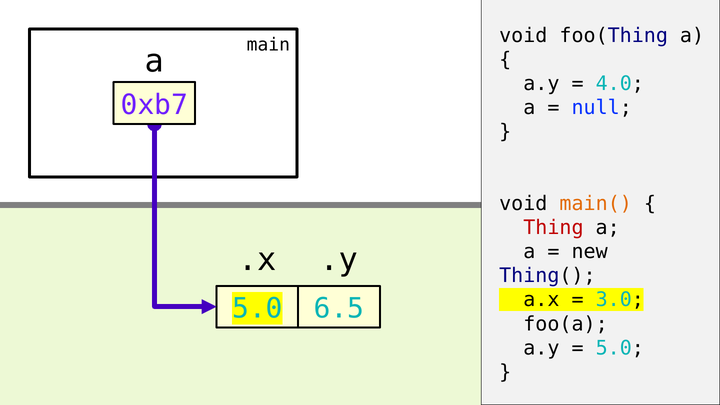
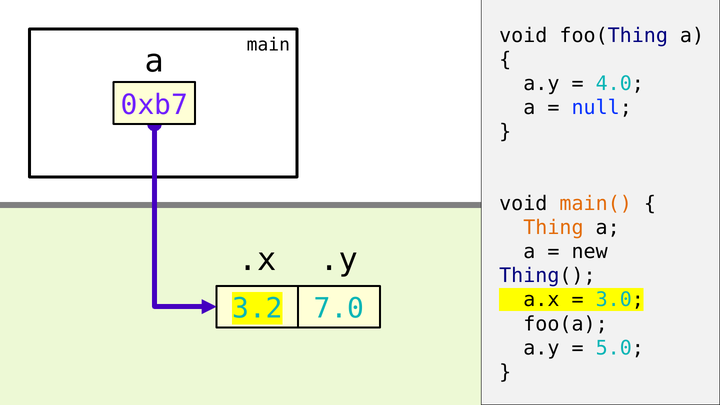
Thing colour: red -> orange
5.0 at (257, 309): 5.0 -> 3.2
6.5: 6.5 -> 7.0
